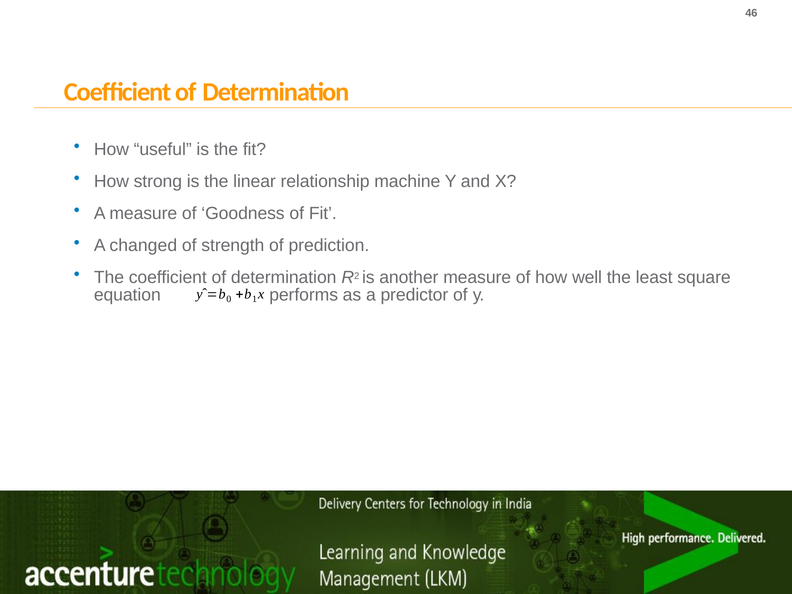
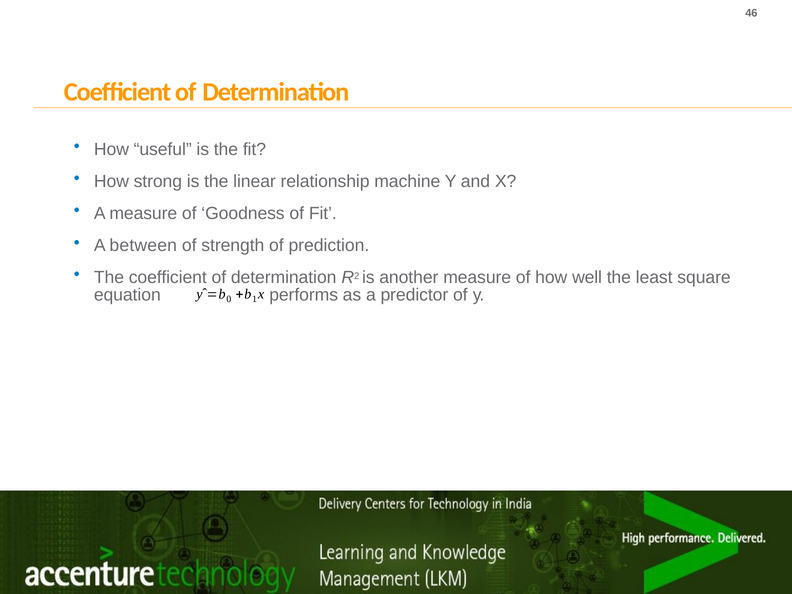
changed: changed -> between
